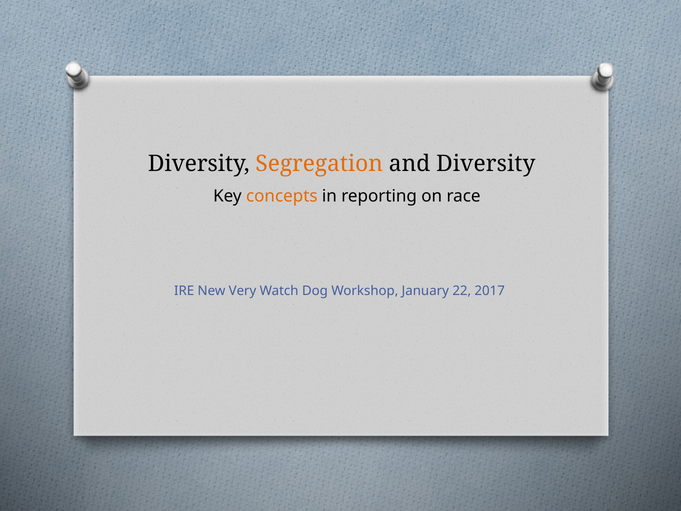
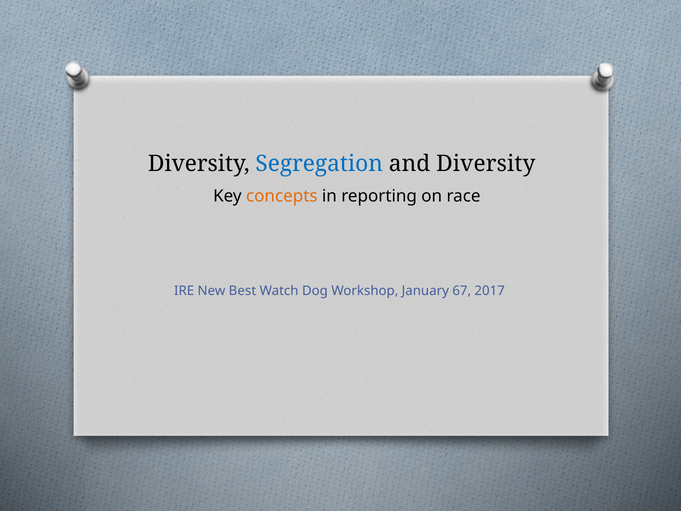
Segregation colour: orange -> blue
Very: Very -> Best
22: 22 -> 67
